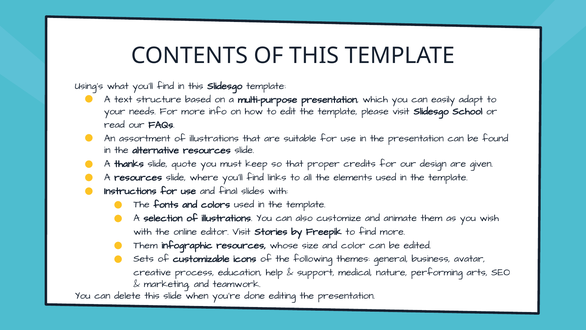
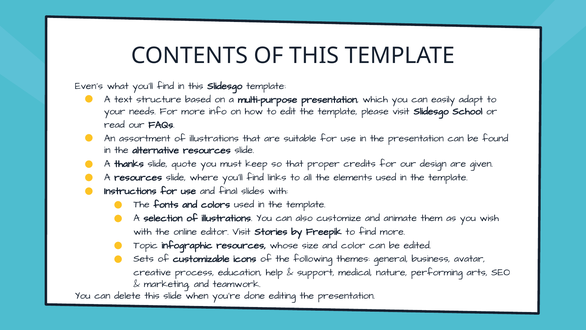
Using’s: Using’s -> Even’s
Them at (145, 245): Them -> Topic
